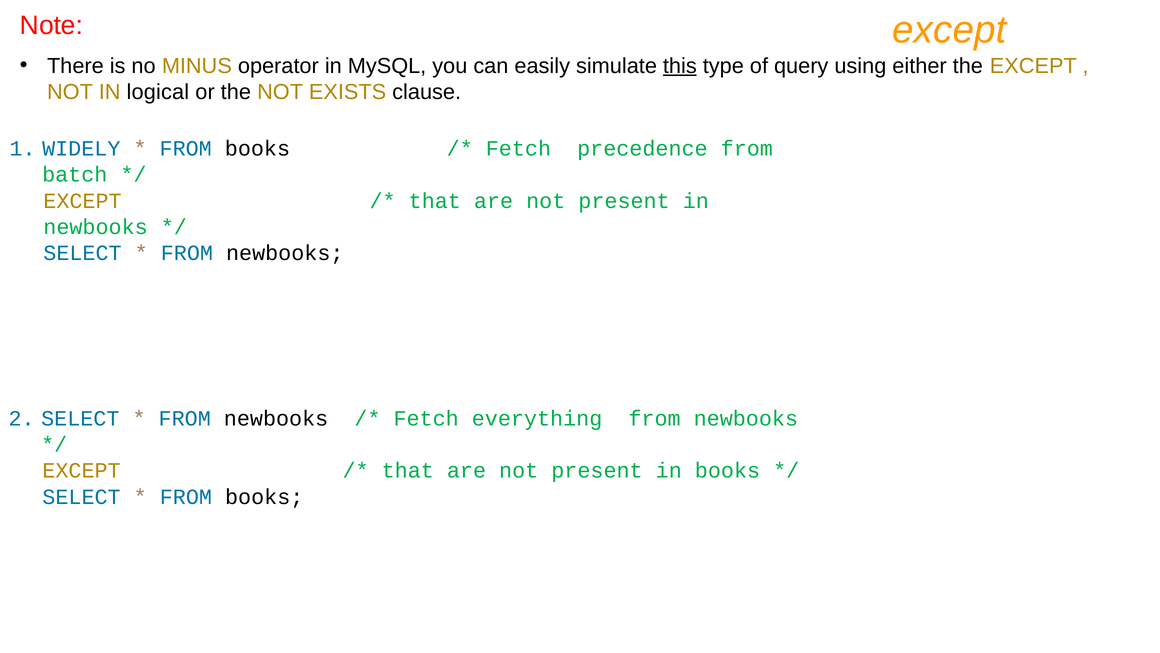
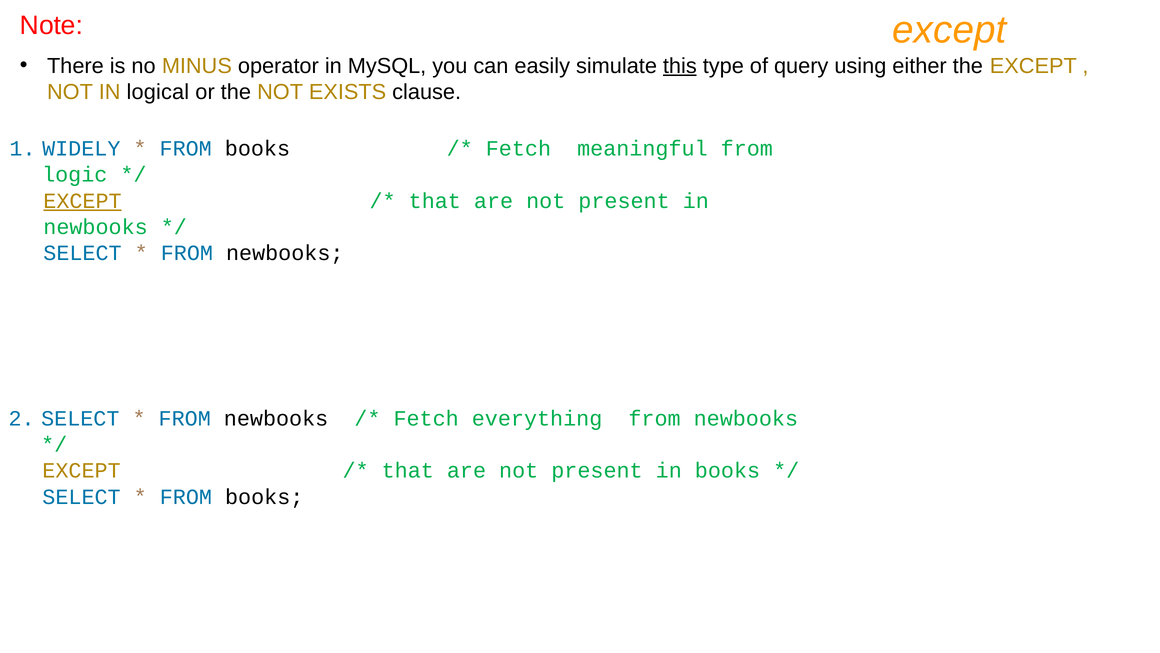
precedence: precedence -> meaningful
batch: batch -> logic
EXCEPT at (82, 201) underline: none -> present
